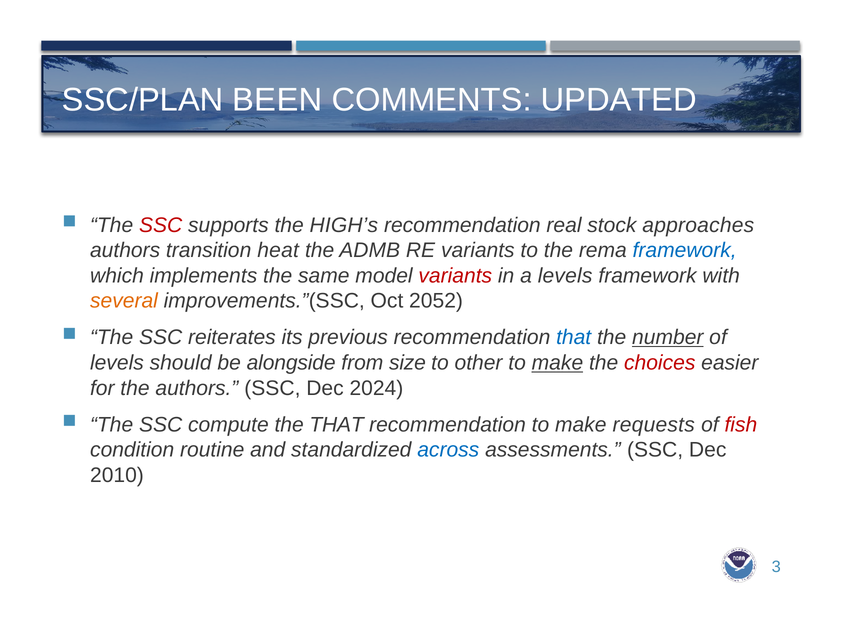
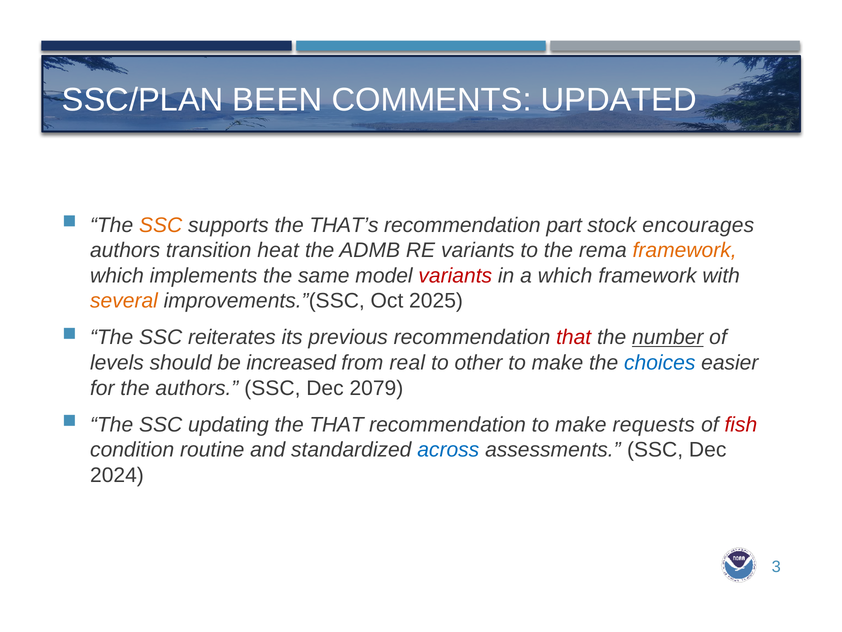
SSC at (161, 225) colour: red -> orange
HIGH’s: HIGH’s -> THAT’s
real: real -> part
approaches: approaches -> encourages
framework at (685, 250) colour: blue -> orange
a levels: levels -> which
2052: 2052 -> 2025
that at (574, 337) colour: blue -> red
alongside: alongside -> increased
size: size -> real
make at (557, 363) underline: present -> none
choices colour: red -> blue
2024: 2024 -> 2079
compute: compute -> updating
2010: 2010 -> 2024
